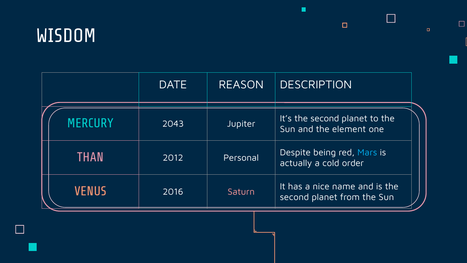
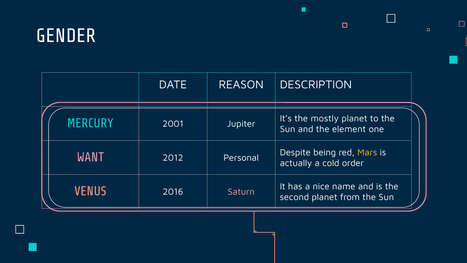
WISDOM: WISDOM -> GENDER
It’s the second: second -> mostly
2043: 2043 -> 2001
Mars colour: light blue -> yellow
THAN: THAN -> WANT
